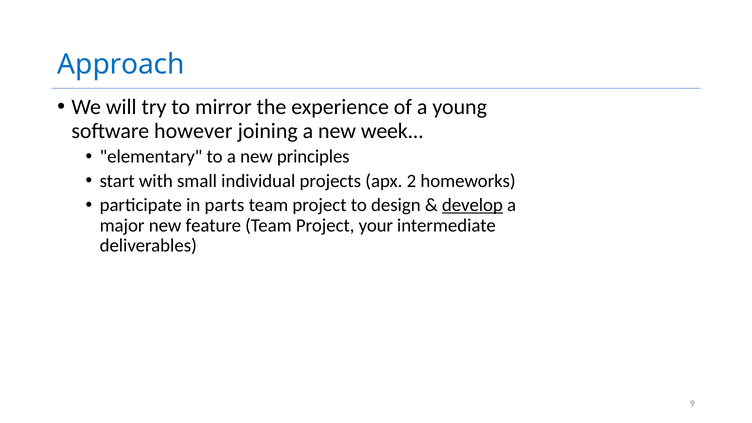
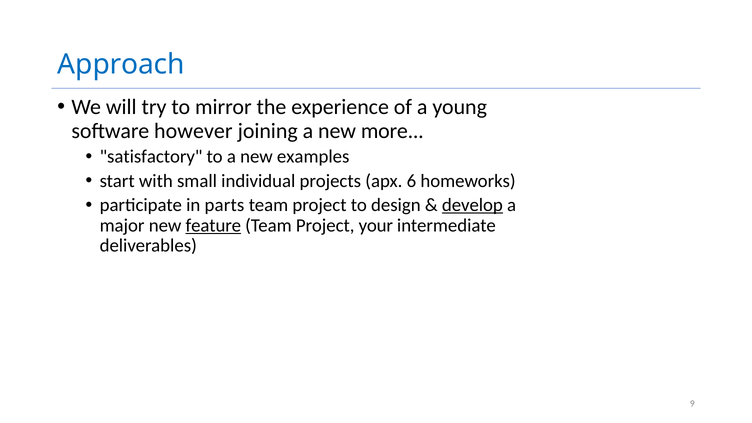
week: week -> more
elementary: elementary -> satisfactory
principles: principles -> examples
2: 2 -> 6
feature underline: none -> present
